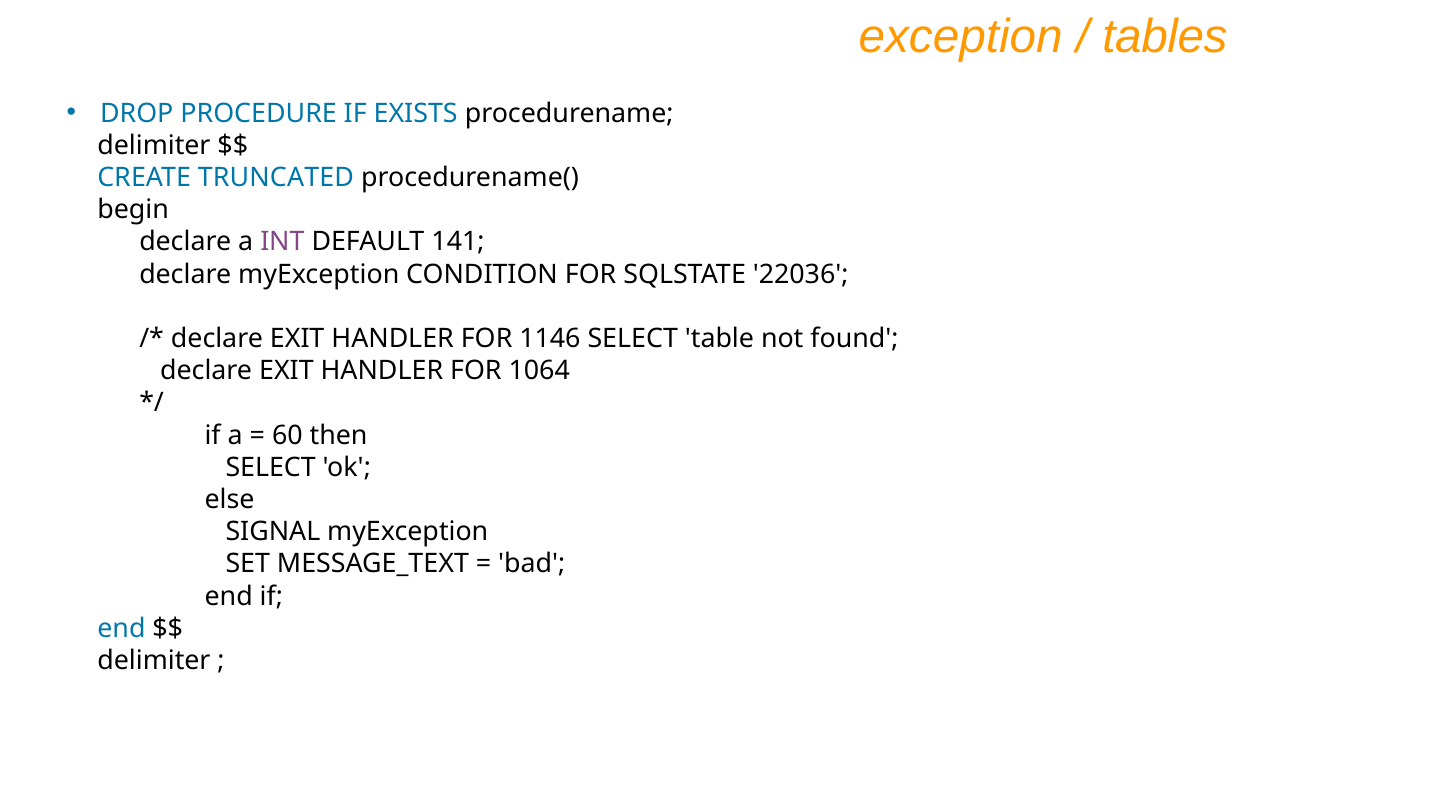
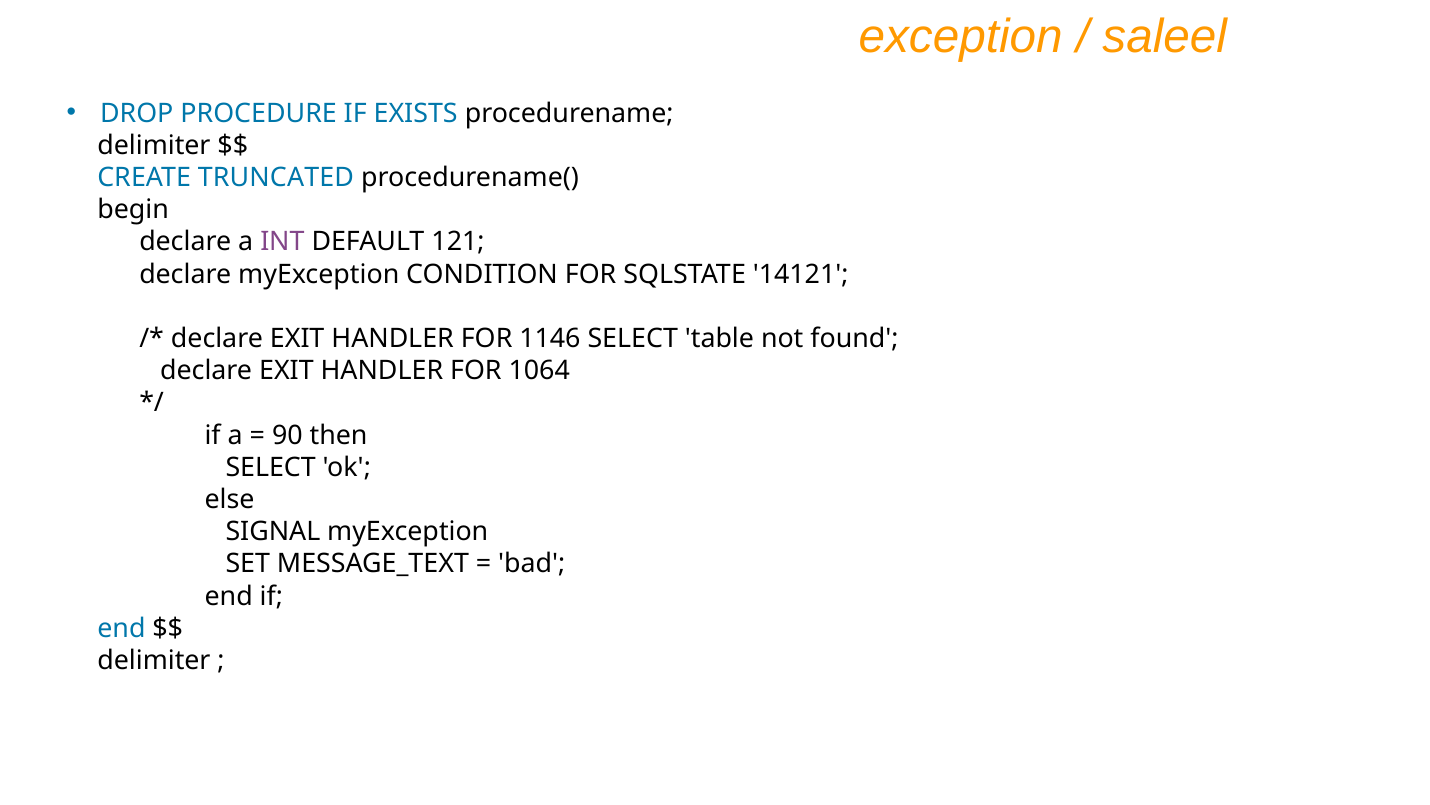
tables: tables -> saleel
141: 141 -> 121
22036: 22036 -> 14121
60: 60 -> 90
